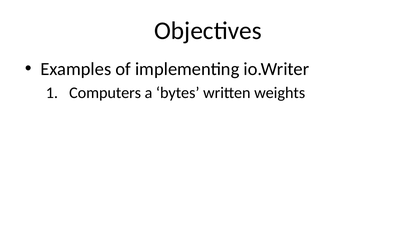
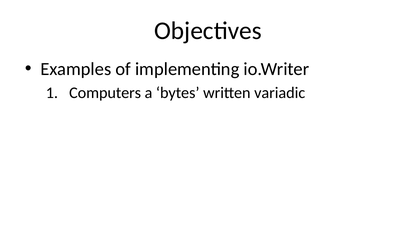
weights: weights -> variadic
